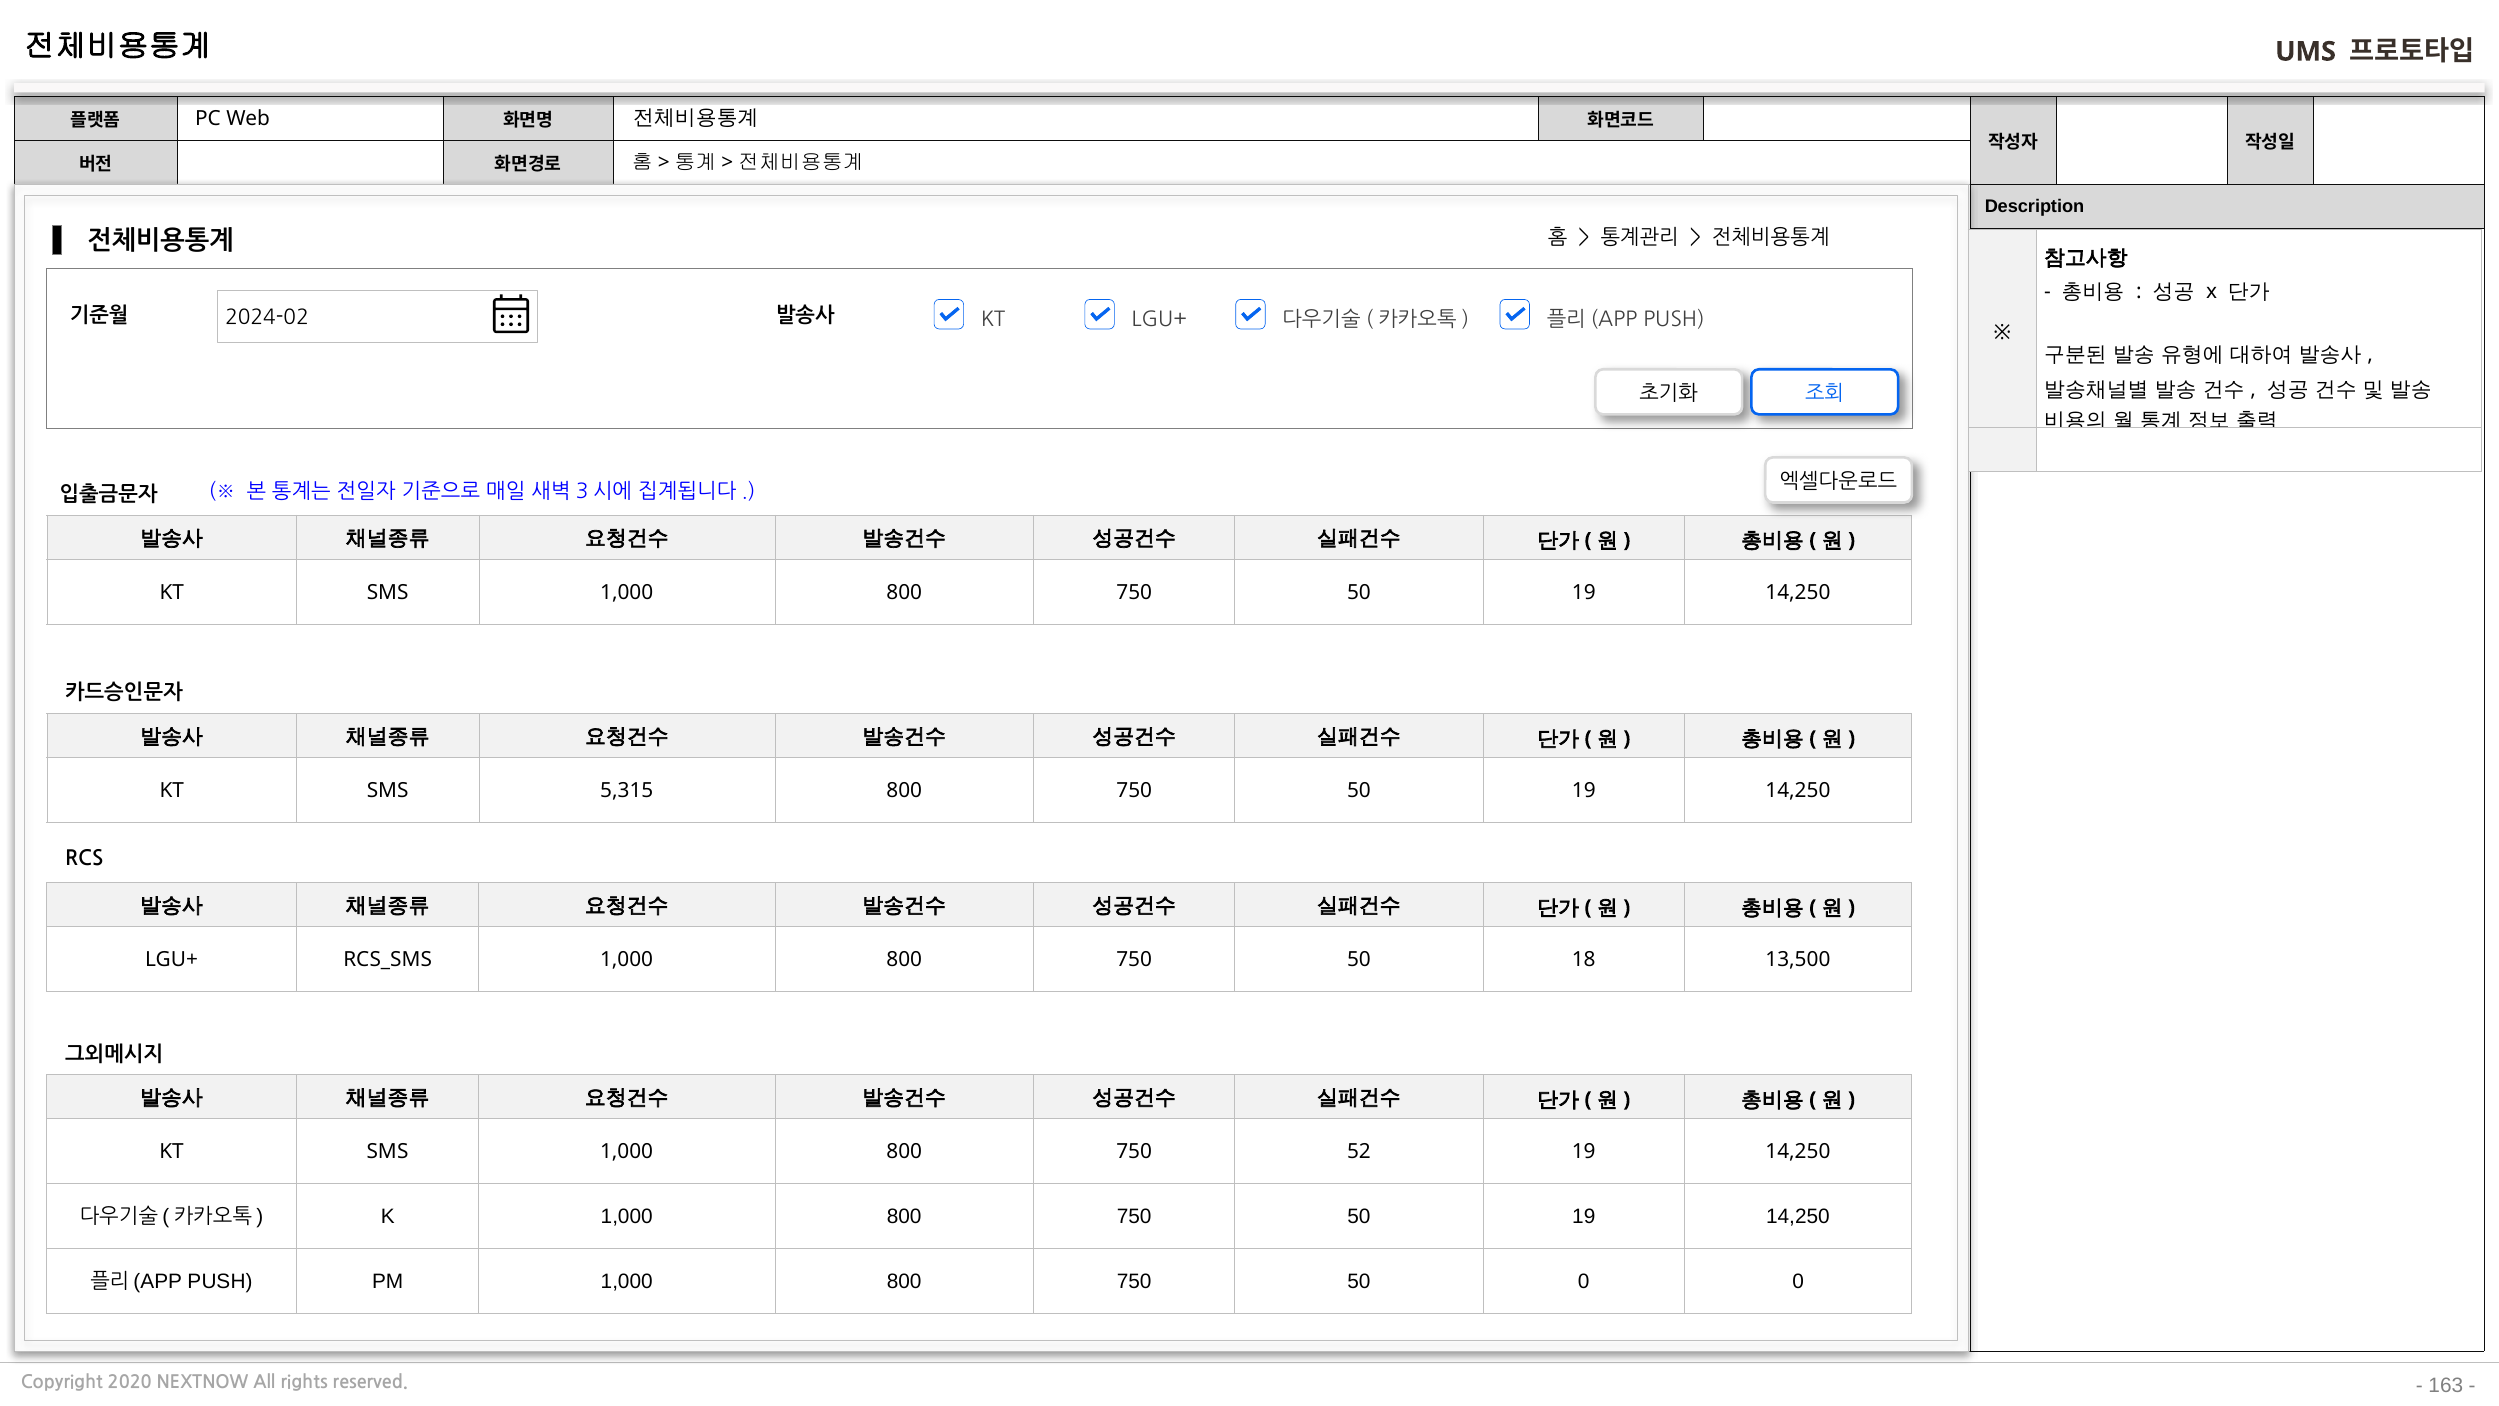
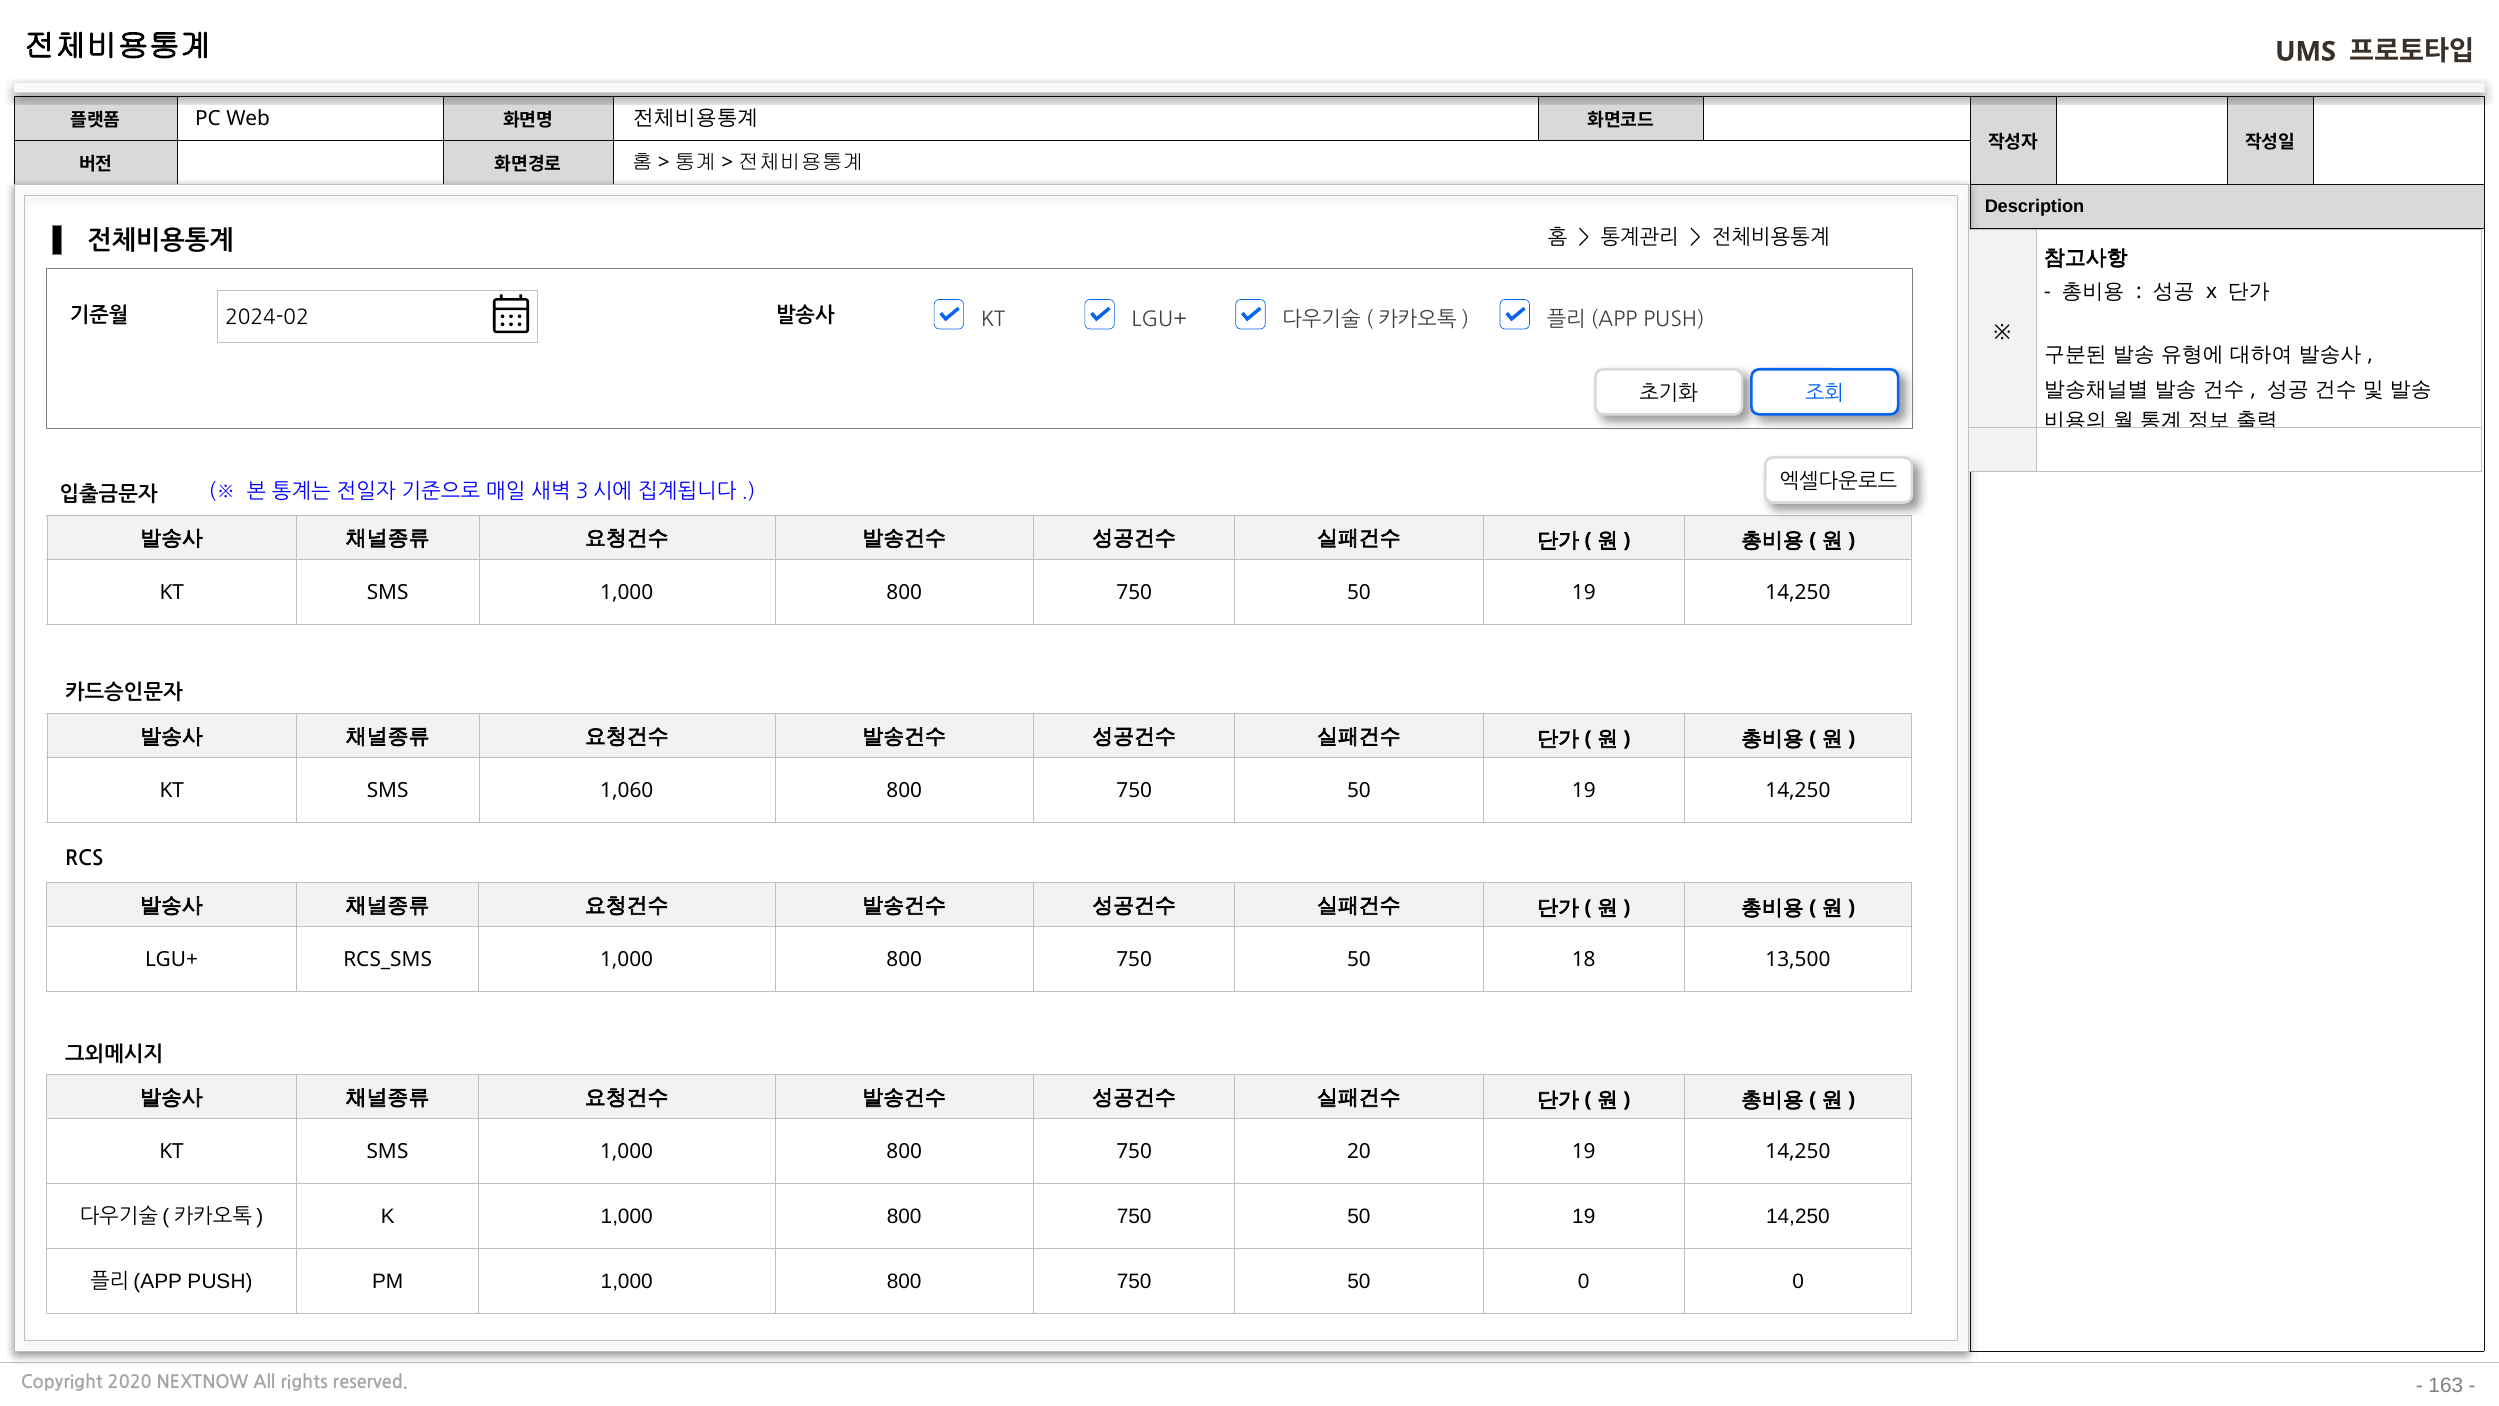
5,315: 5,315 -> 1,060
52: 52 -> 20
